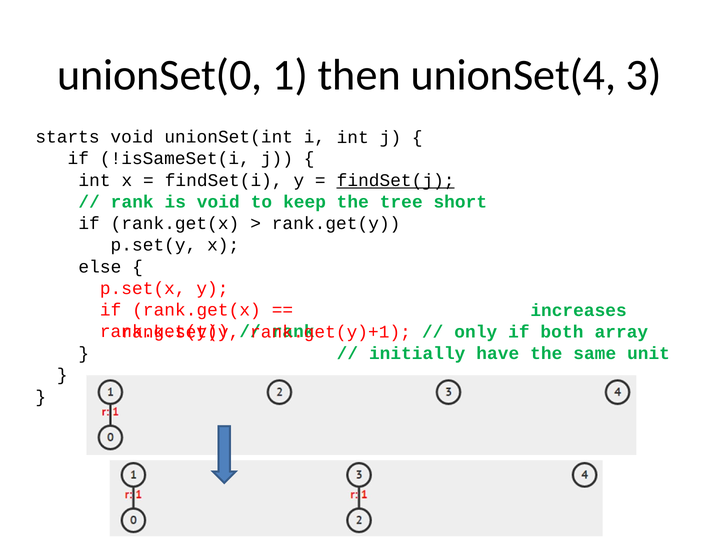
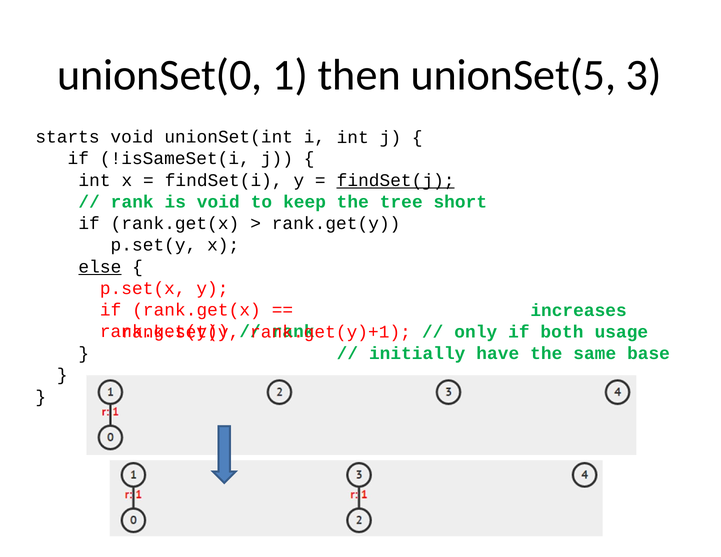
unionSet(4: unionSet(4 -> unionSet(5
else underline: none -> present
array: array -> usage
unit: unit -> base
